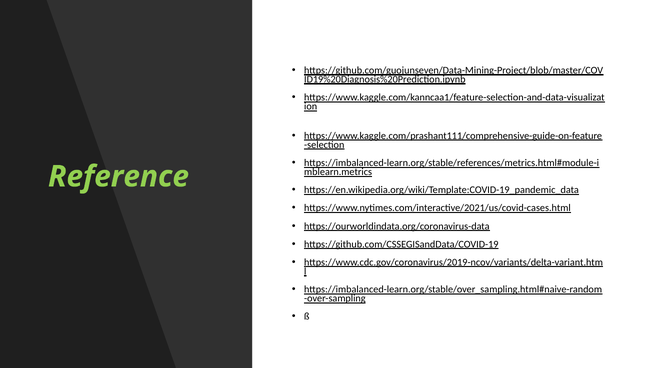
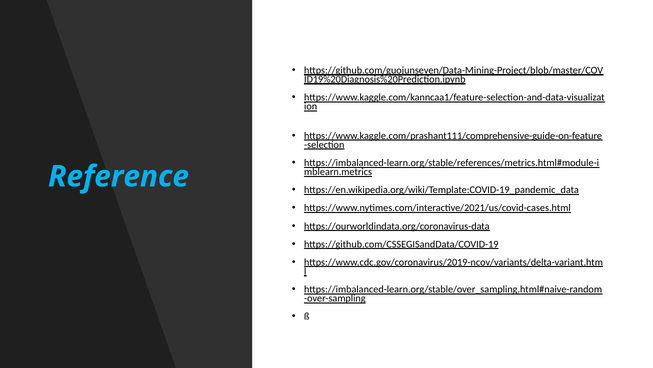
Reference colour: light green -> light blue
